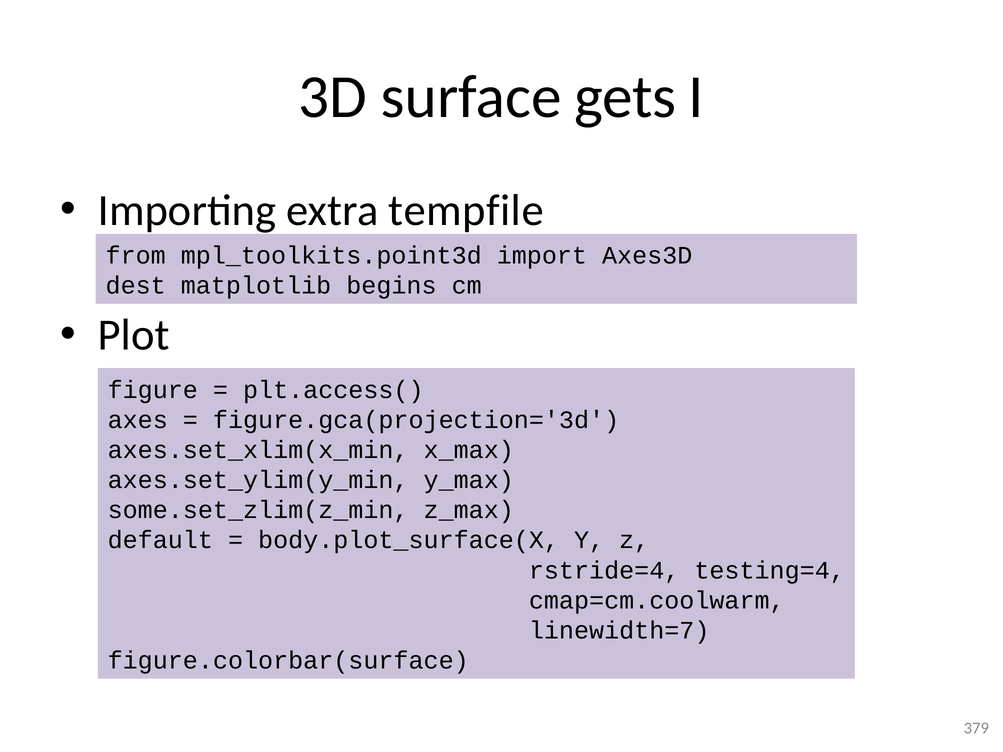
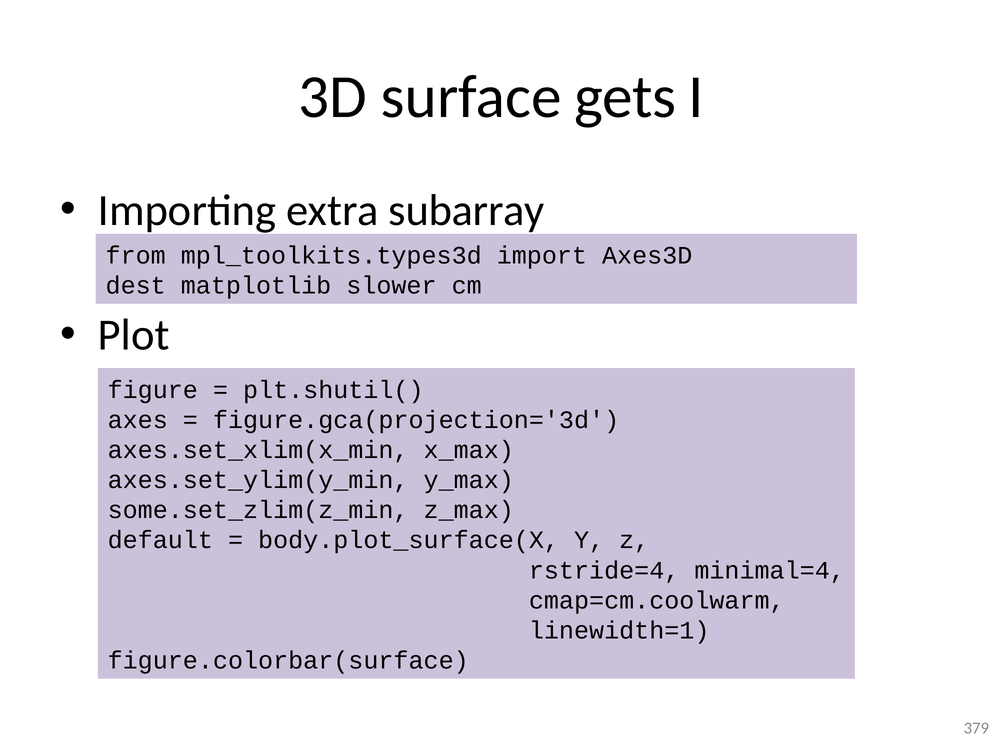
tempfile: tempfile -> subarray
mpl_toolkits.point3d: mpl_toolkits.point3d -> mpl_toolkits.types3d
begins: begins -> slower
plt.access(: plt.access( -> plt.shutil(
testing=4: testing=4 -> minimal=4
linewidth=7: linewidth=7 -> linewidth=1
